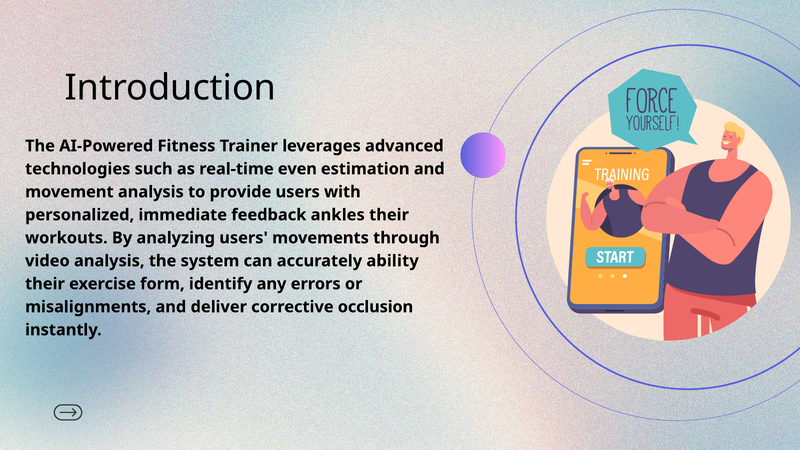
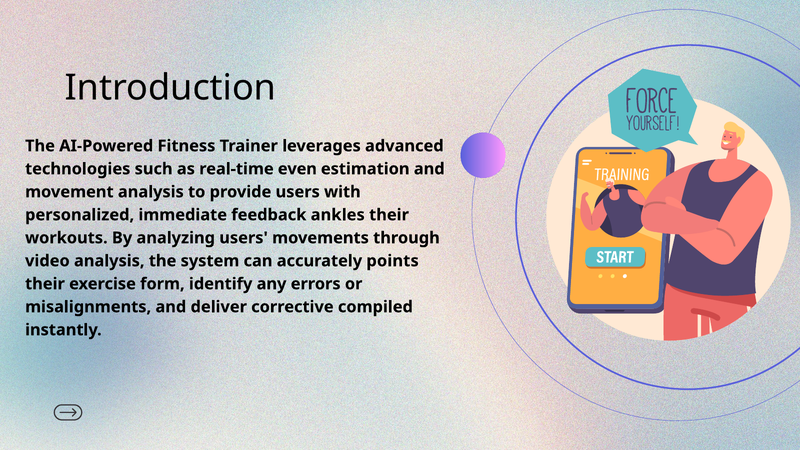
ability: ability -> points
occlusion: occlusion -> compiled
